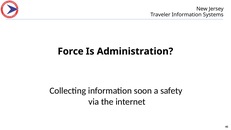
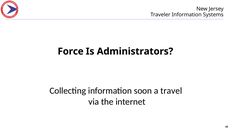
Administration: Administration -> Administrators
safety: safety -> travel
